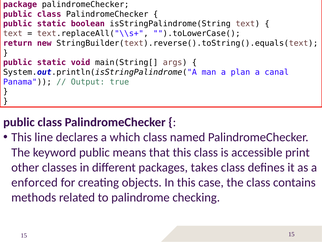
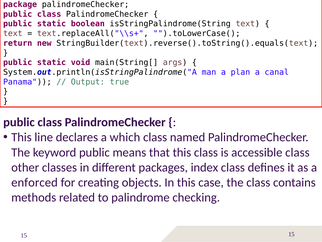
accessible print: print -> class
takes: takes -> index
